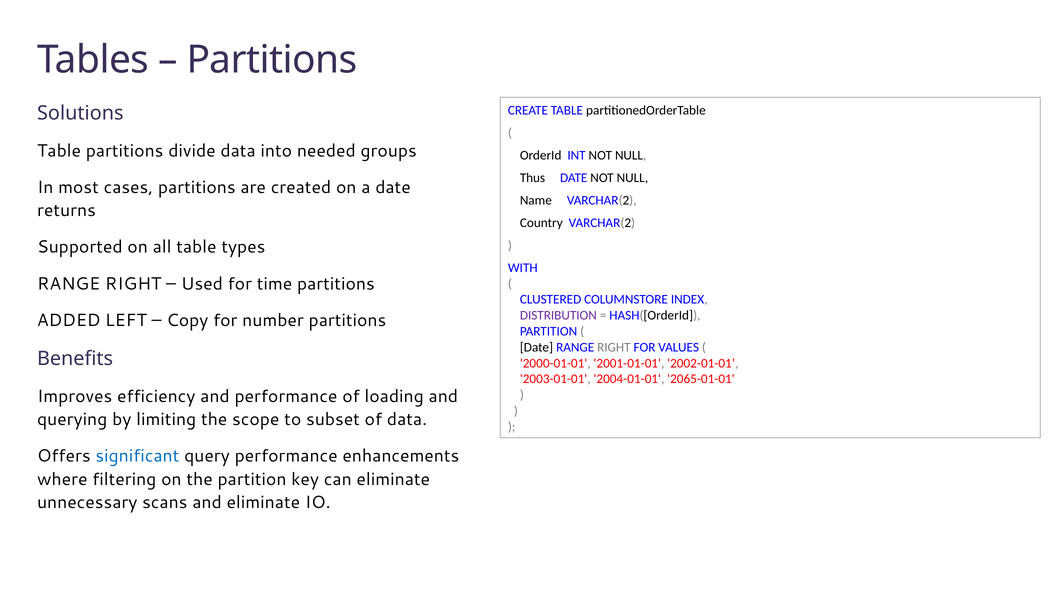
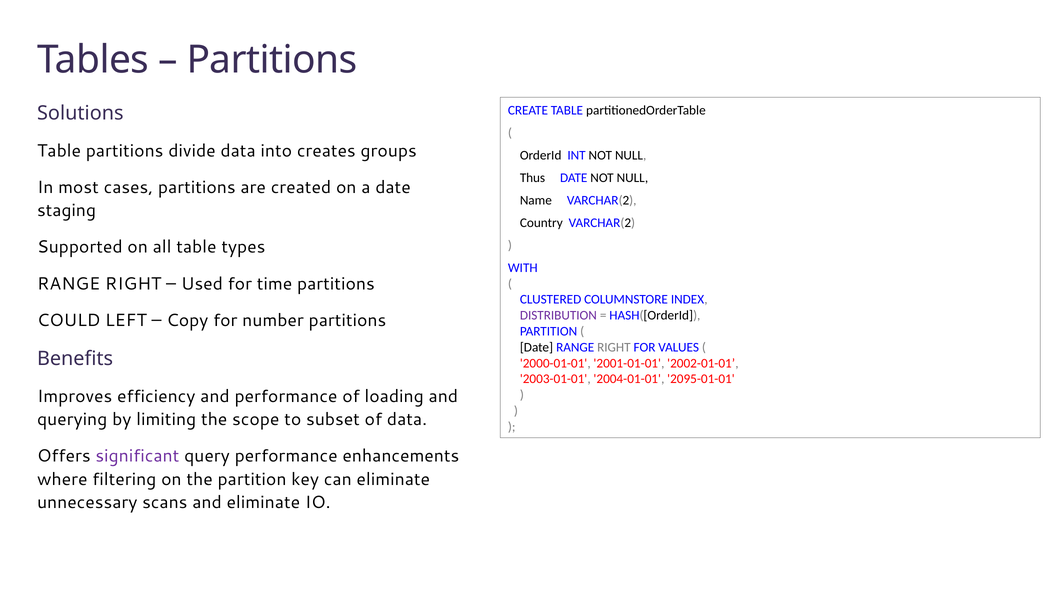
needed: needed -> creates
returns: returns -> staging
ADDED: ADDED -> COULD
2065-01-01: 2065-01-01 -> 2095-01-01
significant colour: blue -> purple
